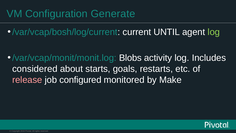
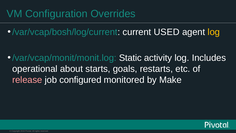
Generate: Generate -> Overrides
UNTIL: UNTIL -> USED
log at (214, 32) colour: light green -> yellow
Blobs: Blobs -> Static
considered: considered -> operational
